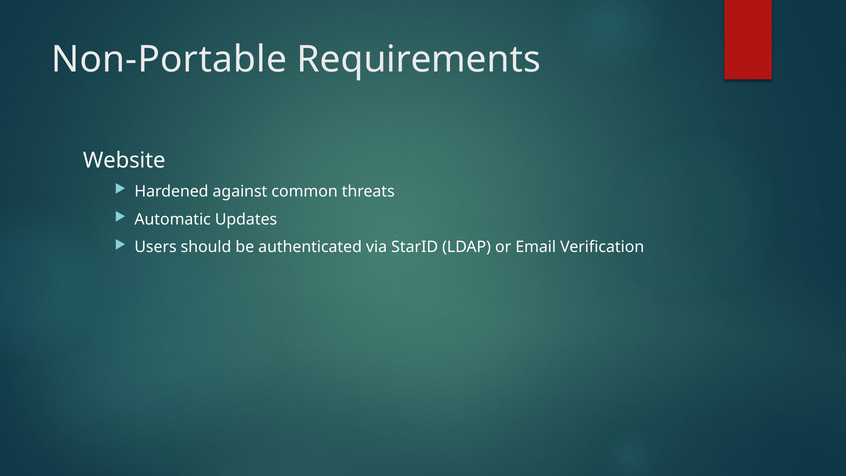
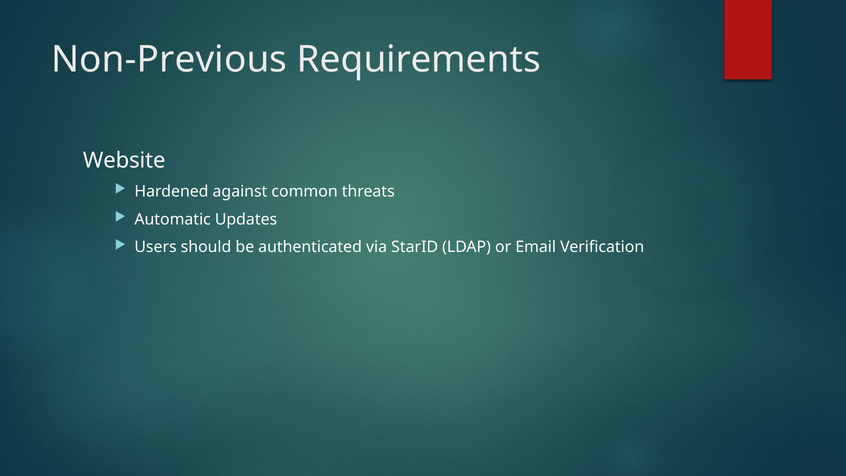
Non-Portable: Non-Portable -> Non-Previous
